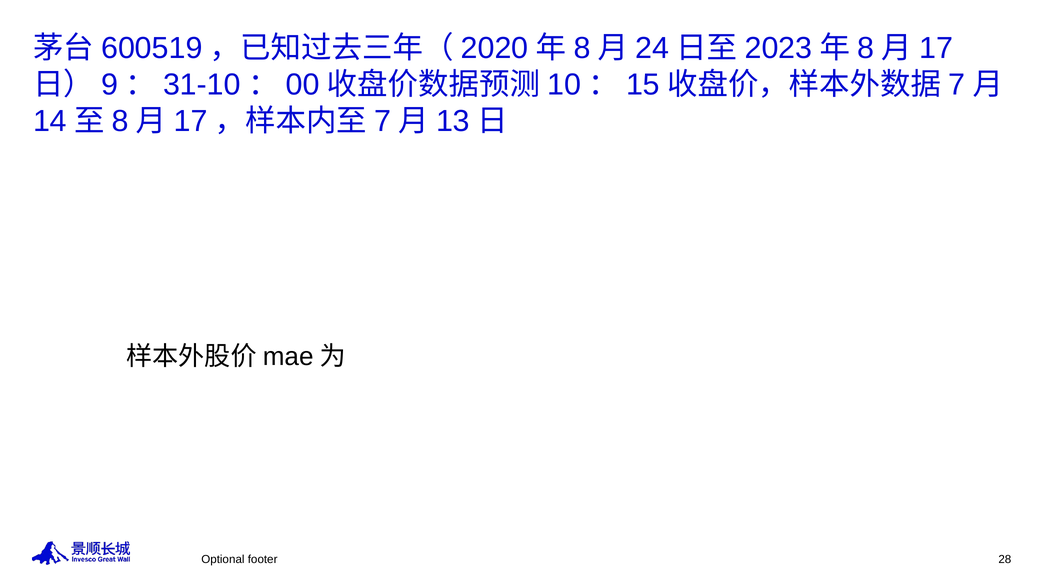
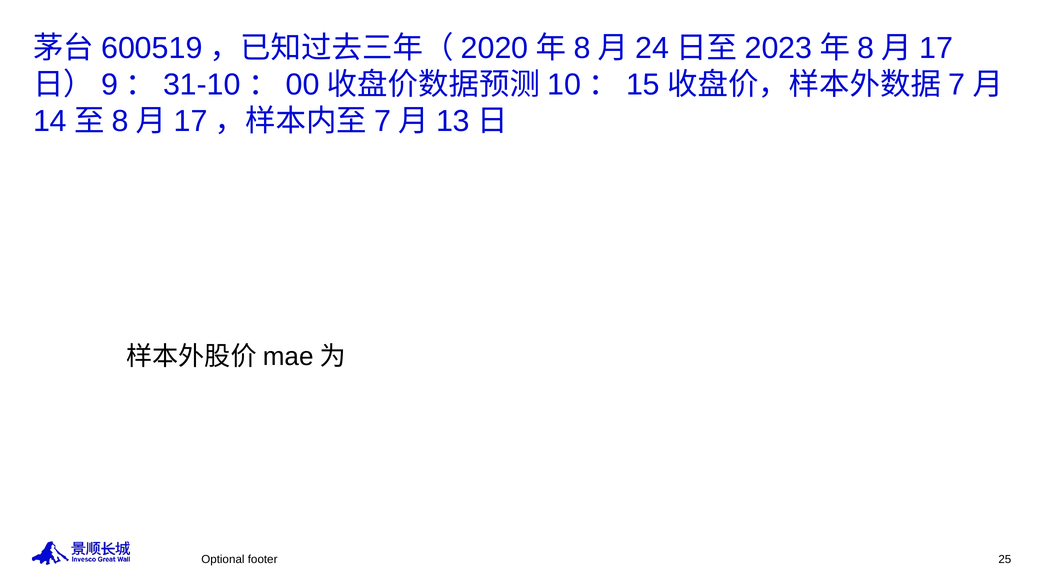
28: 28 -> 25
